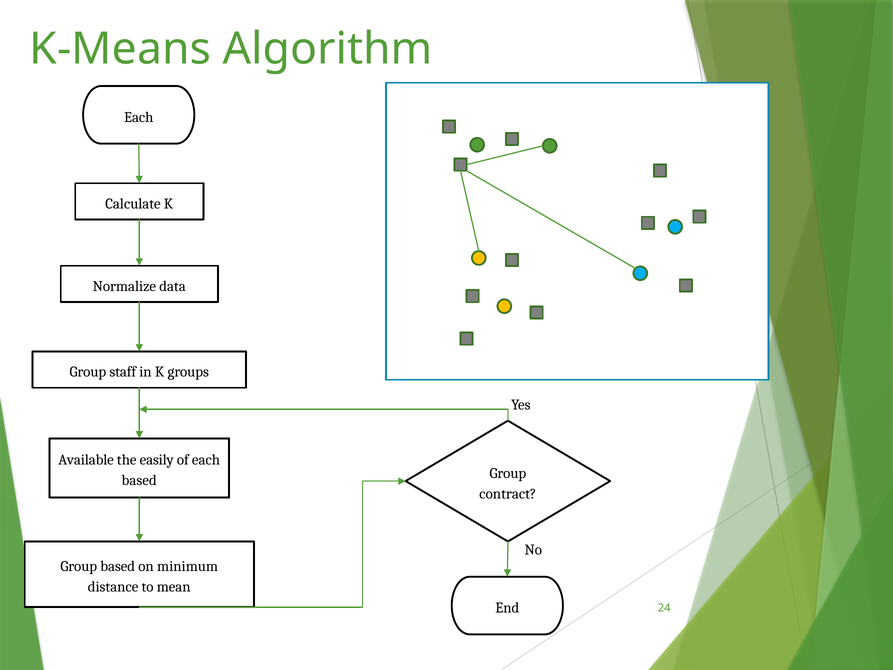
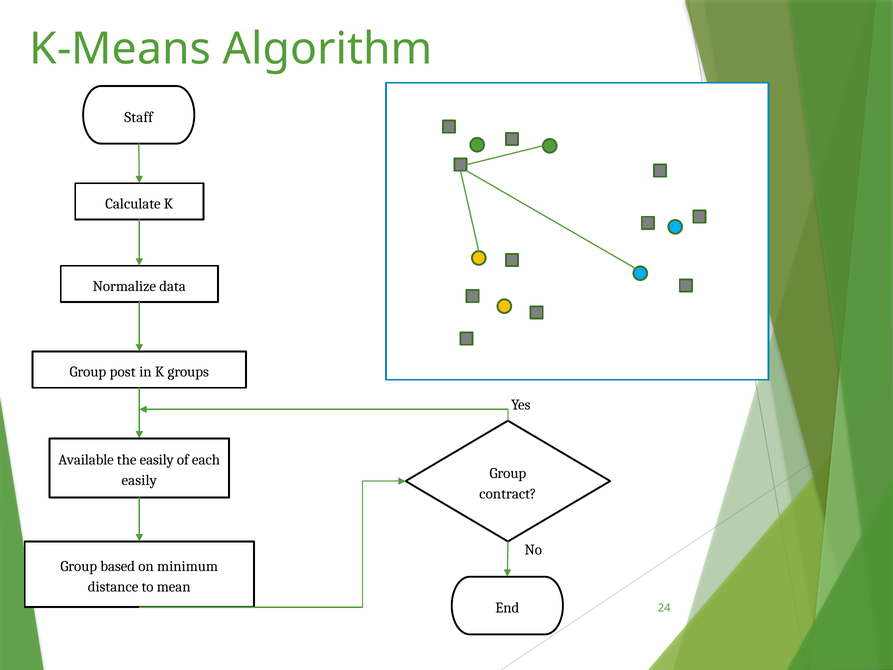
Each at (139, 117): Each -> Staff
staff: staff -> post
based at (139, 480): based -> easily
